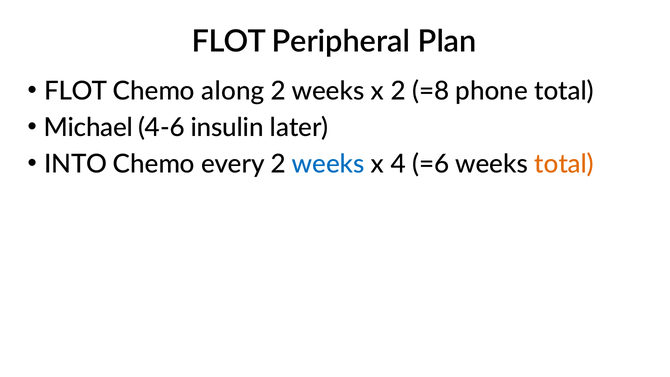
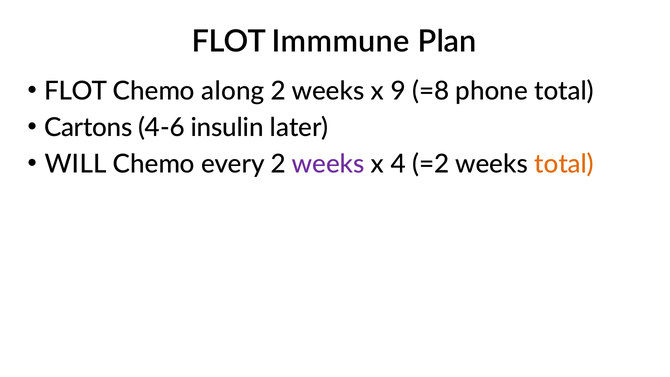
Peripheral: Peripheral -> Immmune
x 2: 2 -> 9
Michael: Michael -> Cartons
INTO: INTO -> WILL
weeks at (328, 164) colour: blue -> purple
=6: =6 -> =2
